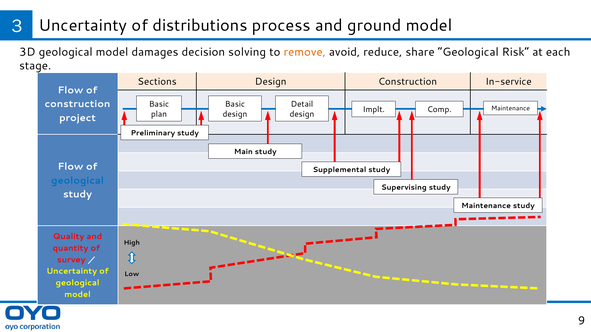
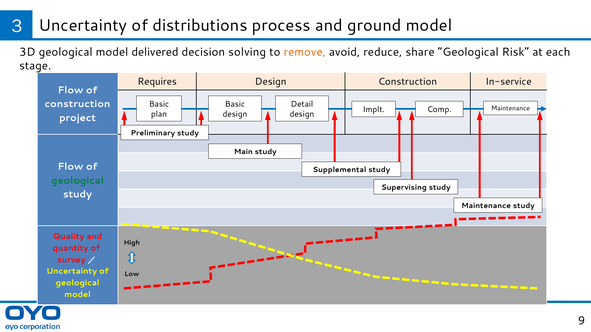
damages: damages -> delivered
Sections: Sections -> Requires
geological at (78, 181) colour: blue -> green
